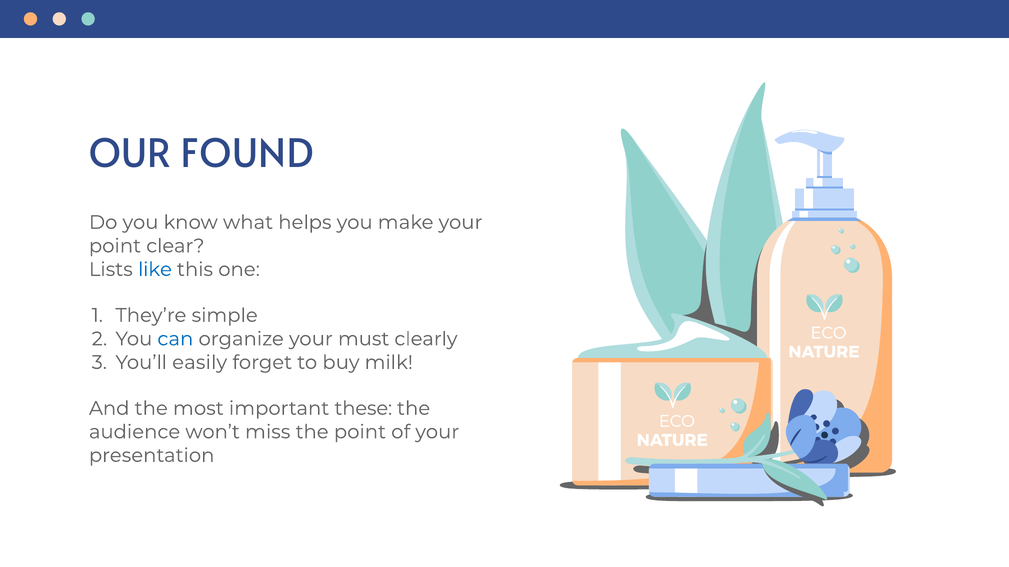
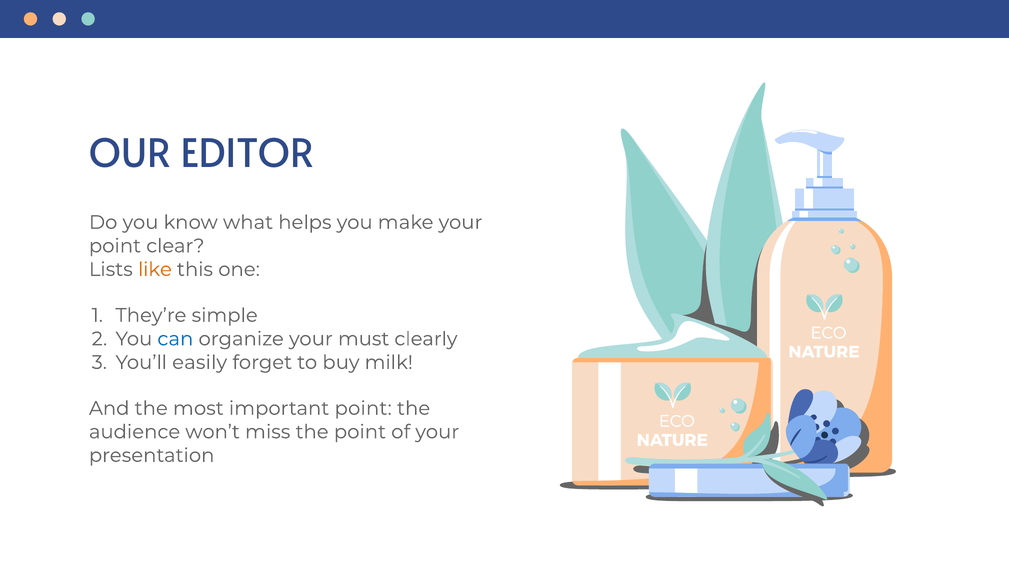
FOUND: FOUND -> EDITOR
like colour: blue -> orange
important these: these -> point
